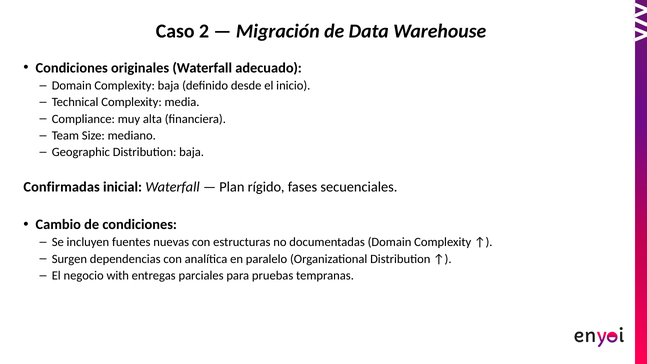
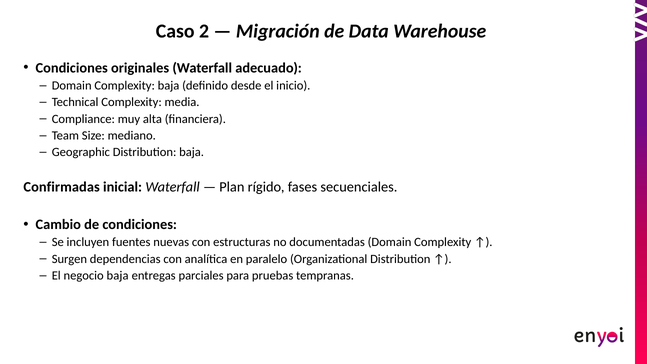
negocio with: with -> baja
